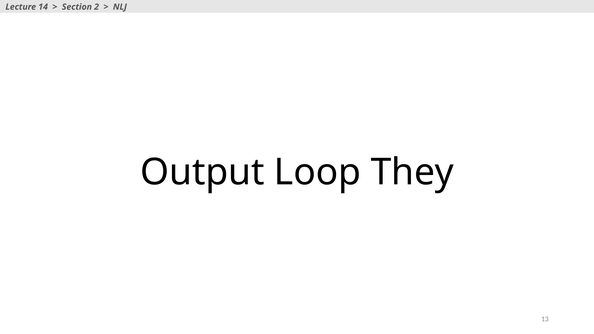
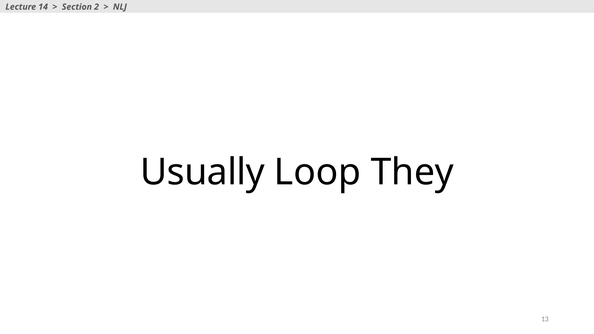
Output: Output -> Usually
